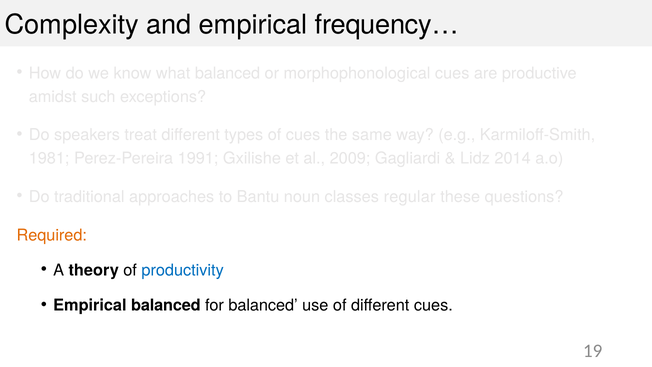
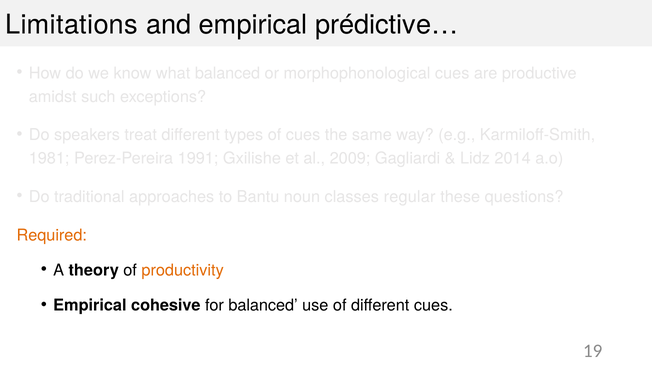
Complexity: Complexity -> Limitations
frequency…: frequency… -> prédictive…
productivity colour: blue -> orange
Empirical balanced: balanced -> cohesive
